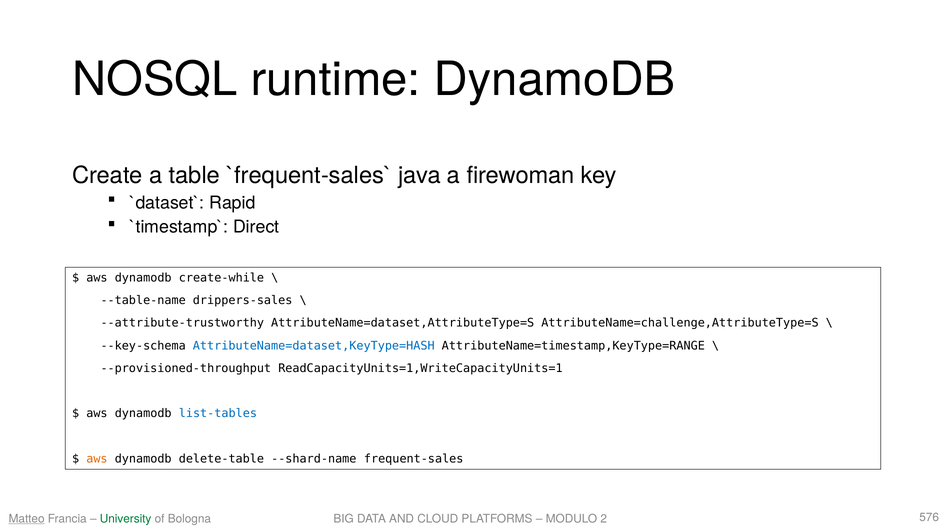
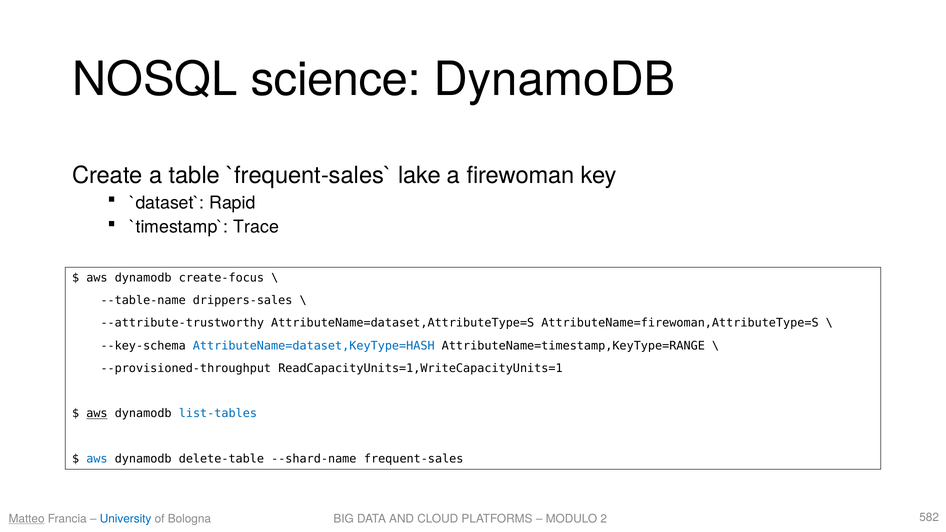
runtime: runtime -> science
java: java -> lake
Direct: Direct -> Trace
create-while: create-while -> create-focus
AttributeName=challenge,AttributeType=S: AttributeName=challenge,AttributeType=S -> AttributeName=firewoman,AttributeType=S
aws at (97, 414) underline: none -> present
aws at (97, 459) colour: orange -> blue
University colour: green -> blue
576: 576 -> 582
